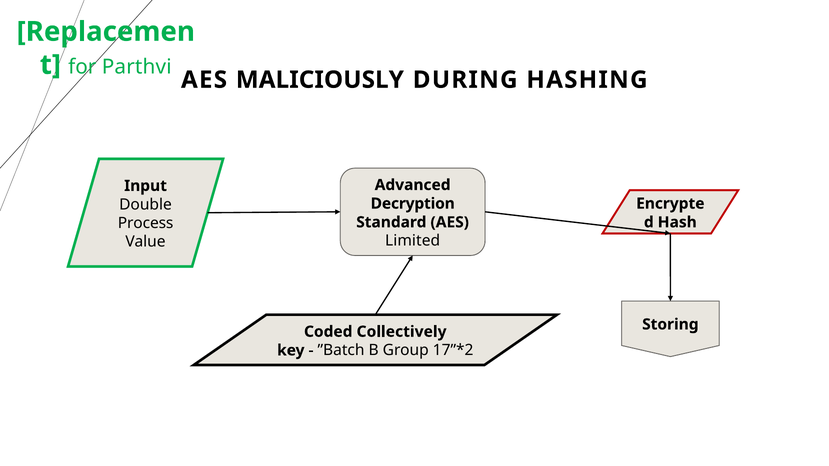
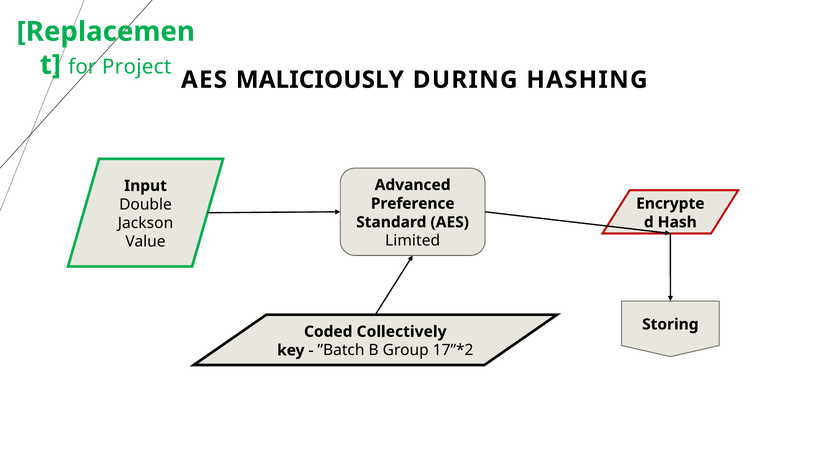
Parthvi: Parthvi -> Project
Decryption: Decryption -> Preference
Process: Process -> Jackson
